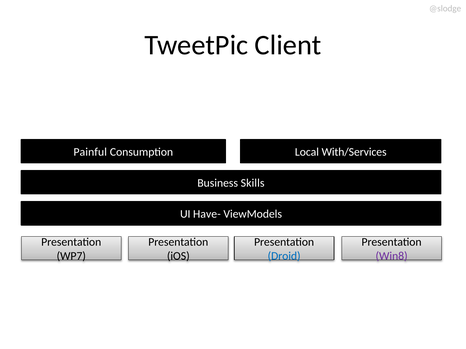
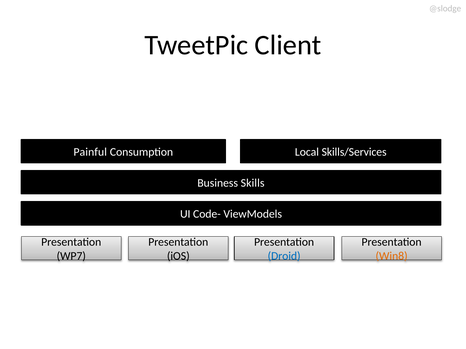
With/Services: With/Services -> Skills/Services
Have-: Have- -> Code-
Win8 colour: purple -> orange
